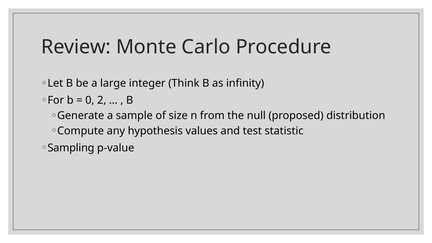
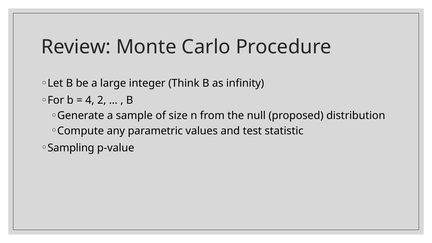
0: 0 -> 4
hypothesis: hypothesis -> parametric
